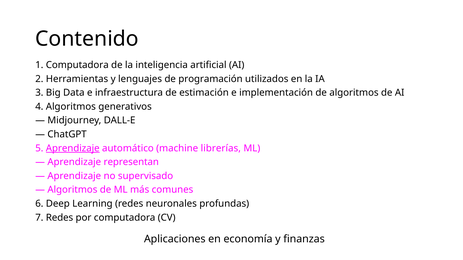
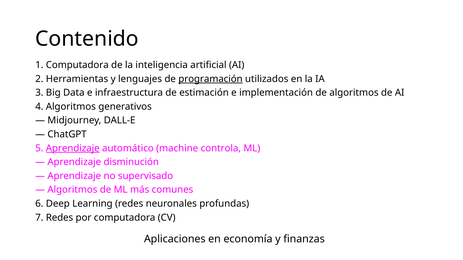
programación underline: none -> present
librerías: librerías -> controla
representan: representan -> disminución
